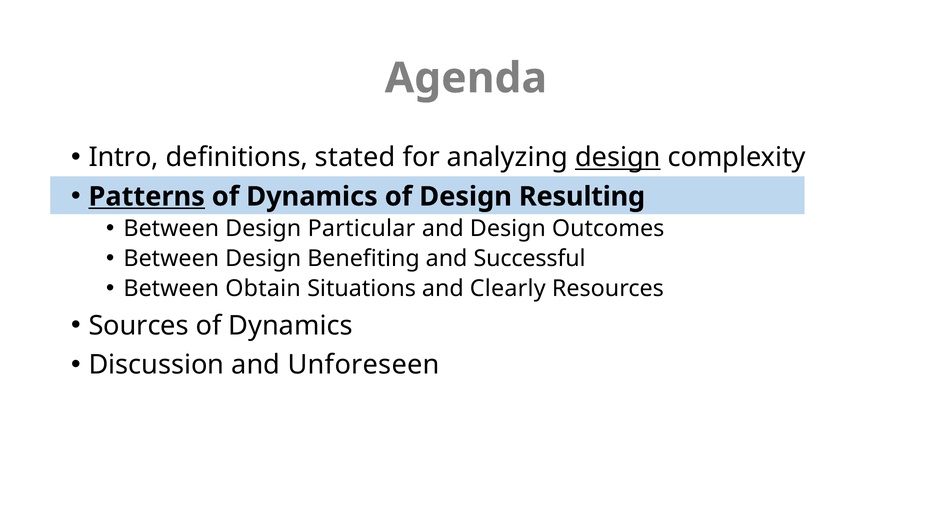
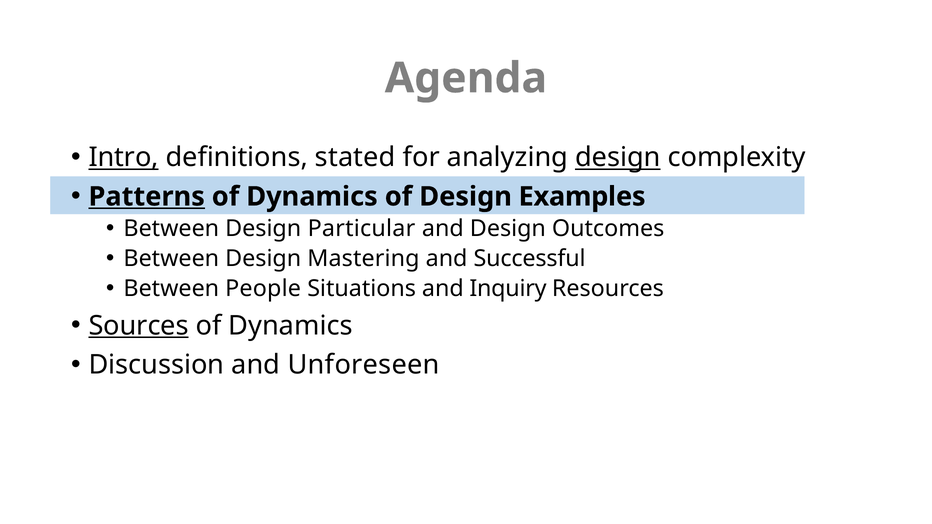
Intro underline: none -> present
Resulting: Resulting -> Examples
Benefiting: Benefiting -> Mastering
Obtain: Obtain -> People
Clearly: Clearly -> Inquiry
Sources underline: none -> present
